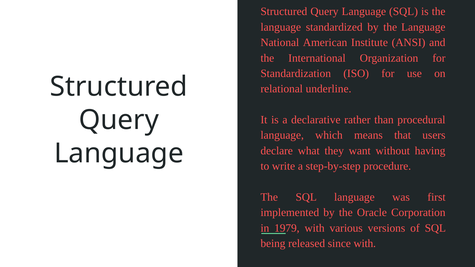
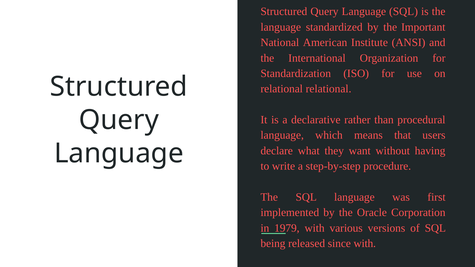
by the Language: Language -> Important
relational underline: underline -> relational
